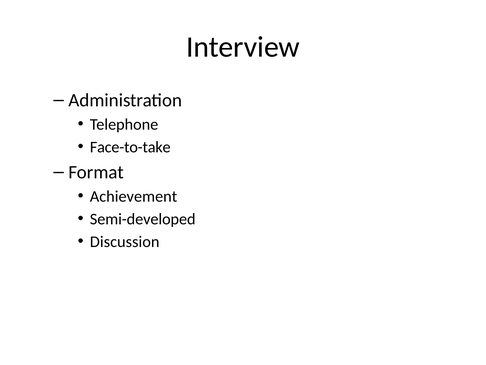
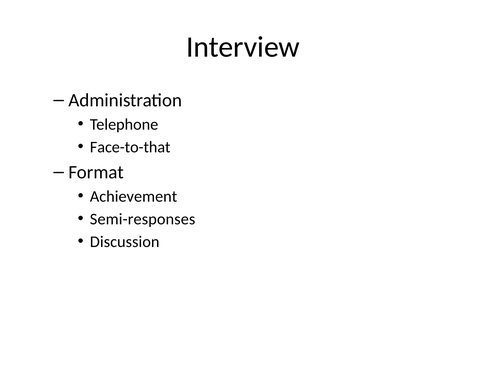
Face-to-take: Face-to-take -> Face-to-that
Semi-developed: Semi-developed -> Semi-responses
